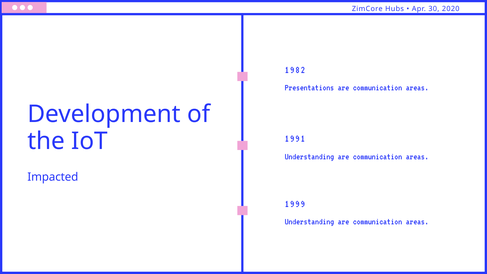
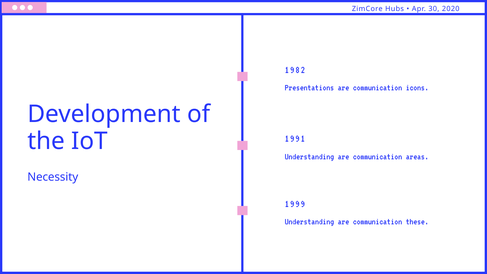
Presentations are communication areas: areas -> icons
Impacted: Impacted -> Necessity
areas at (417, 221): areas -> these
